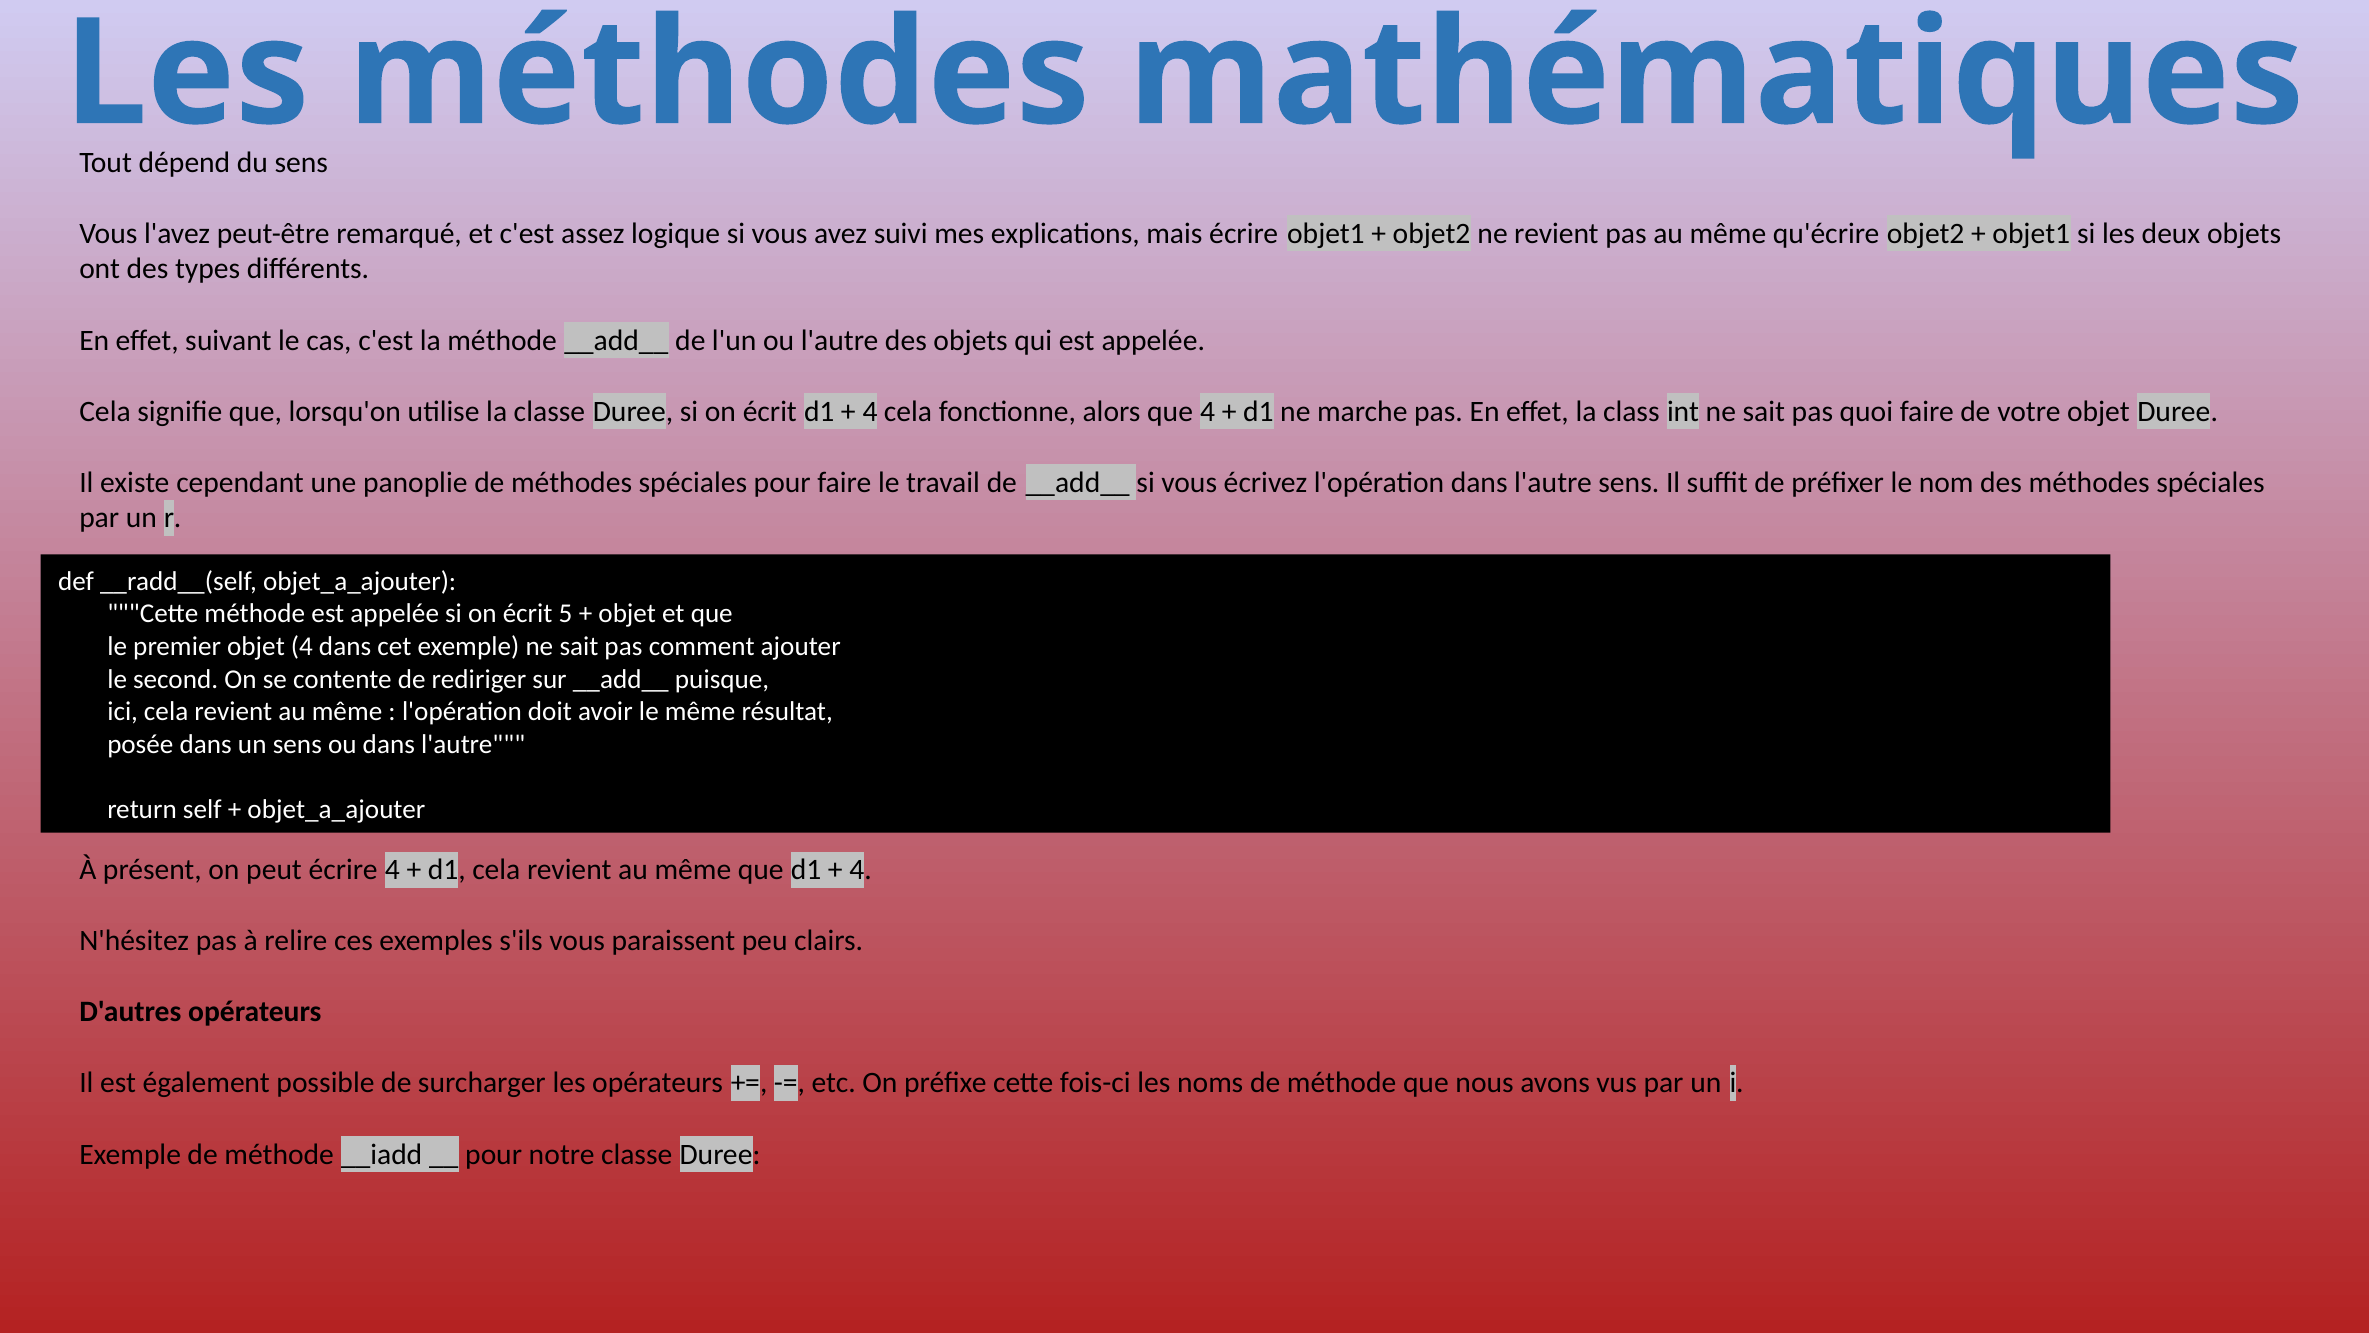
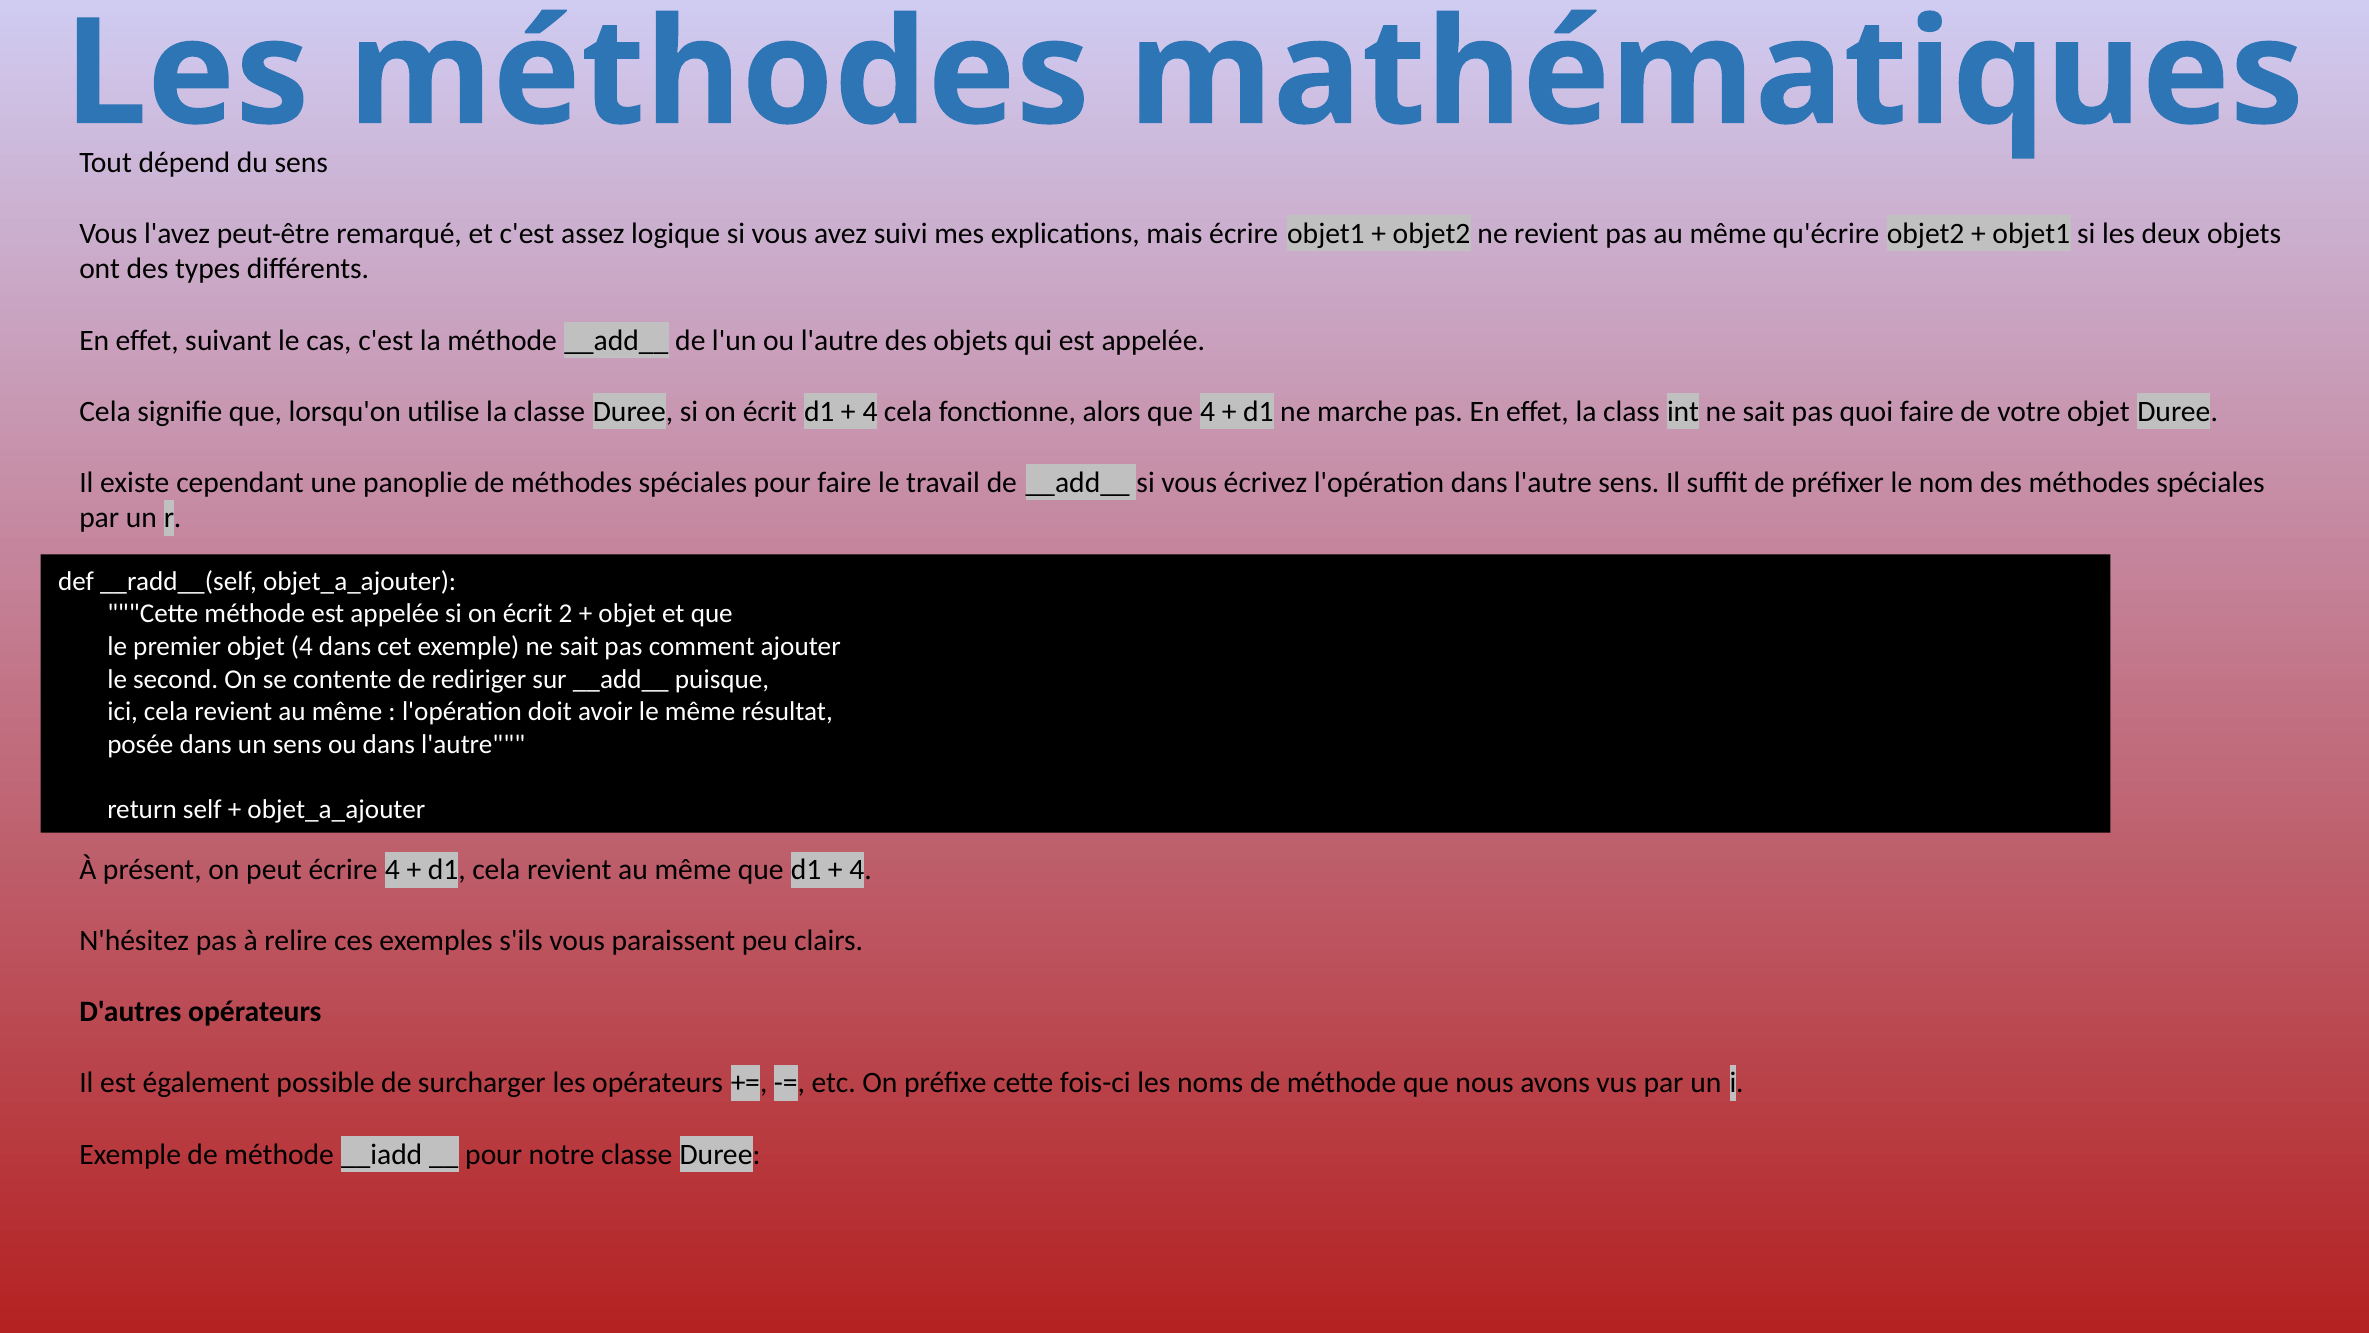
5: 5 -> 2
